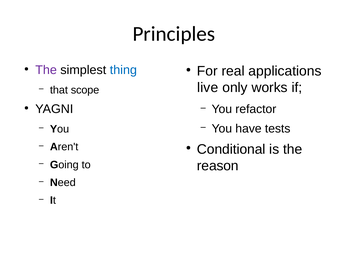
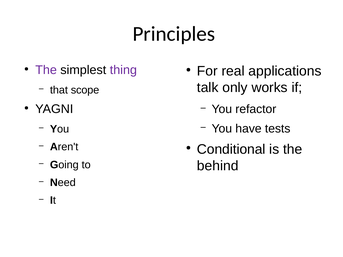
thing colour: blue -> purple
live: live -> talk
reason: reason -> behind
